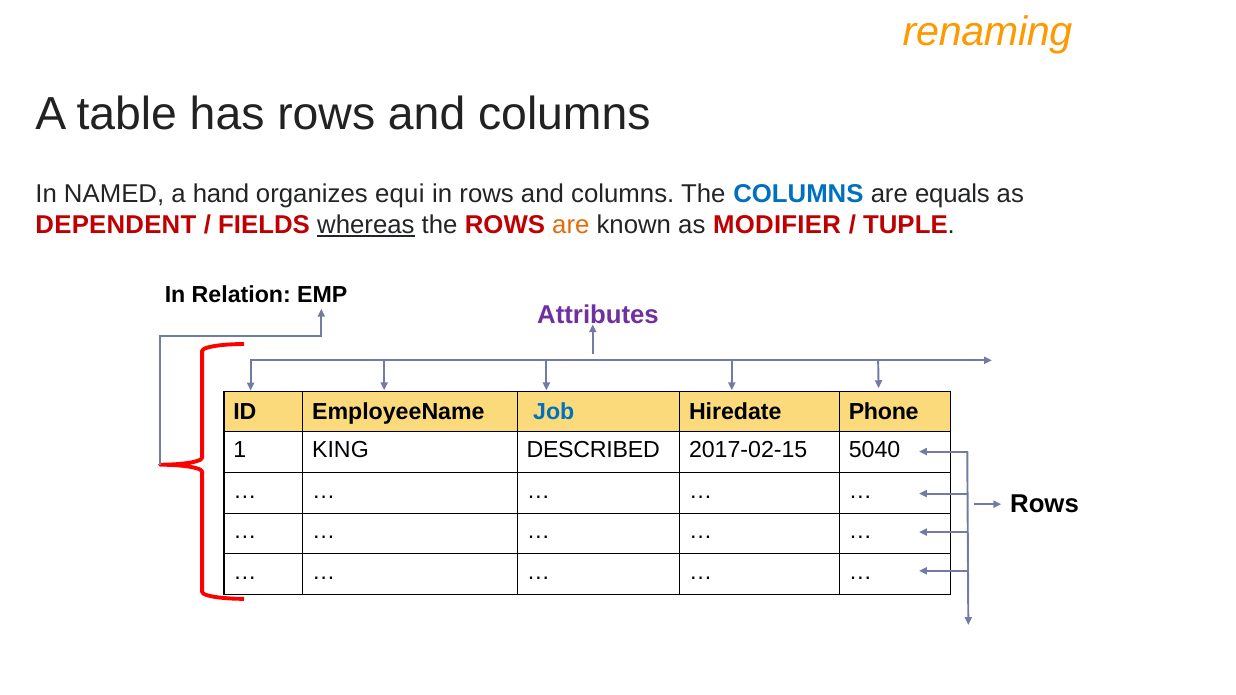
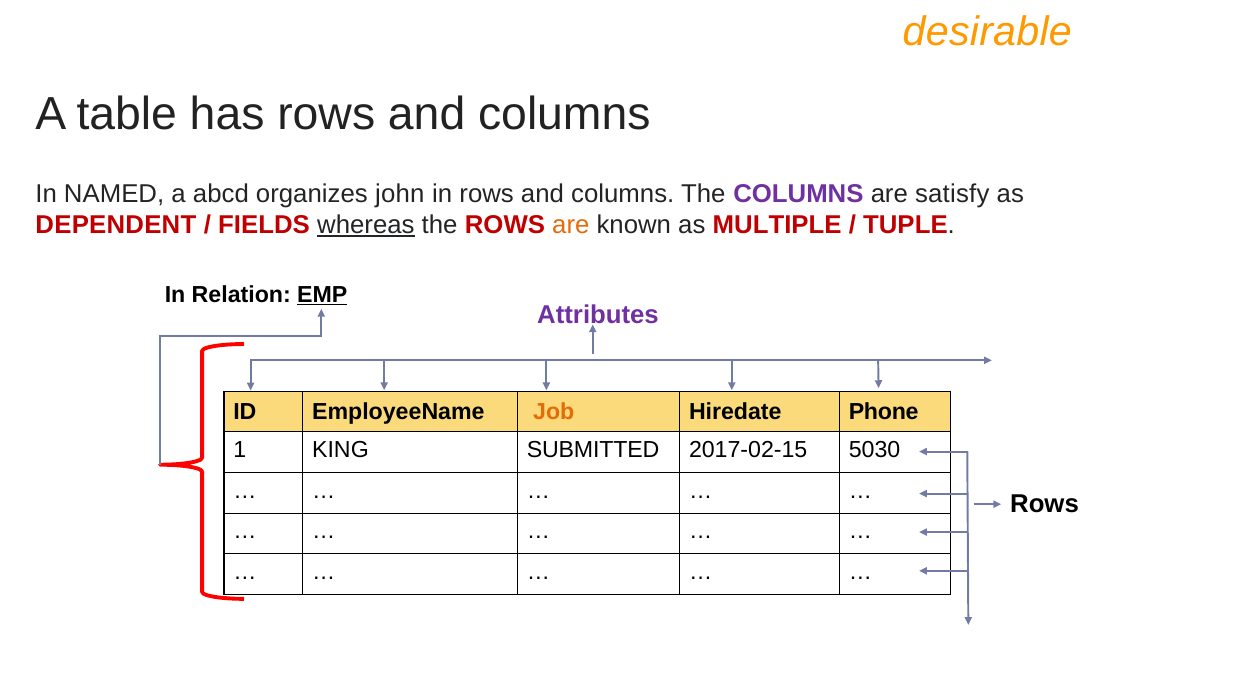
renaming: renaming -> desirable
hand: hand -> abcd
equi: equi -> john
COLUMNS at (798, 194) colour: blue -> purple
equals: equals -> satisfy
MODIFIER: MODIFIER -> MULTIPLE
EMP underline: none -> present
Job colour: blue -> orange
DESCRIBED: DESCRIBED -> SUBMITTED
5040: 5040 -> 5030
